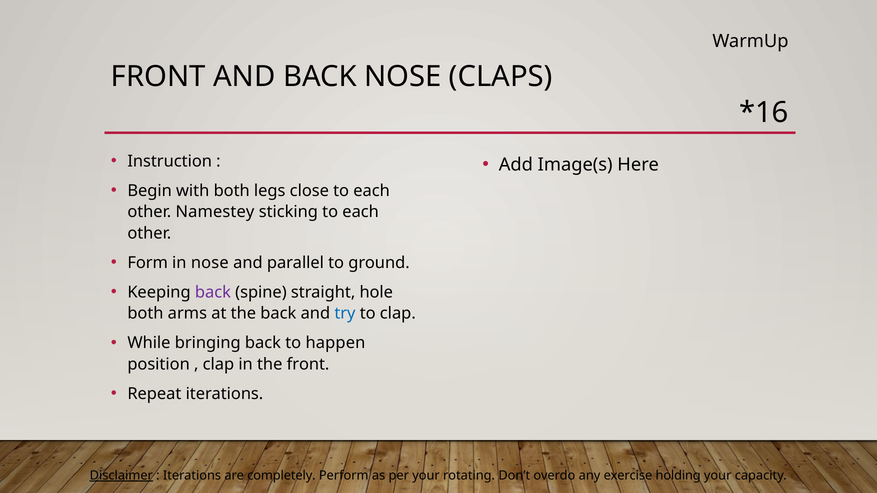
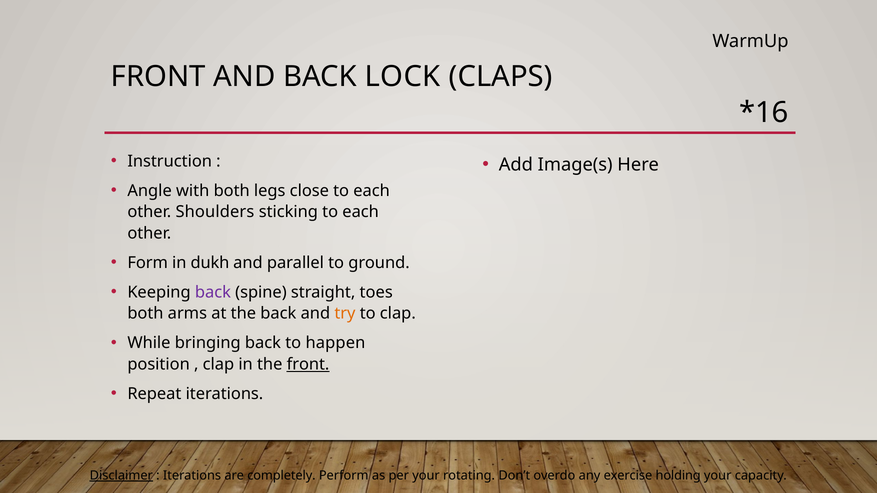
BACK NOSE: NOSE -> LOCK
Begin: Begin -> Angle
Namestey: Namestey -> Shoulders
in nose: nose -> dukh
hole: hole -> toes
try colour: blue -> orange
front at (308, 364) underline: none -> present
